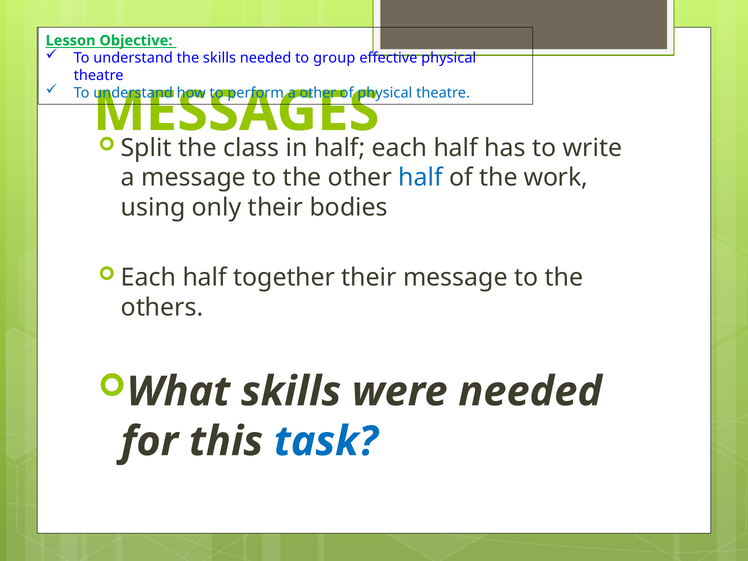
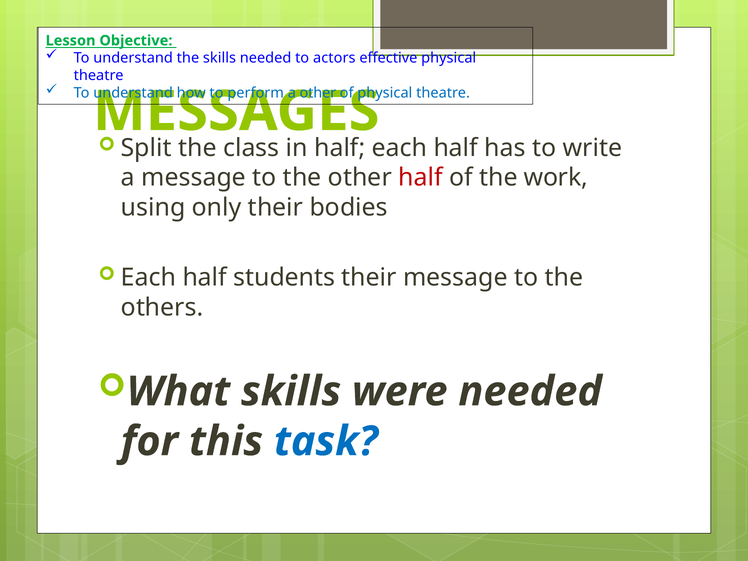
group: group -> actors
half at (420, 178) colour: blue -> red
together: together -> students
